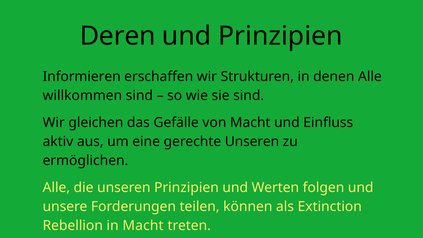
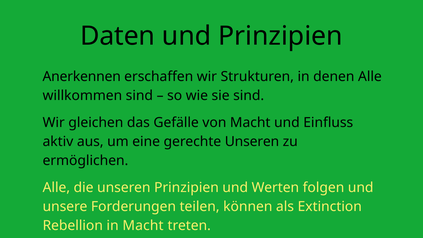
Deren: Deren -> Daten
Informieren: Informieren -> Anerkennen
